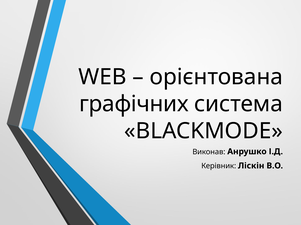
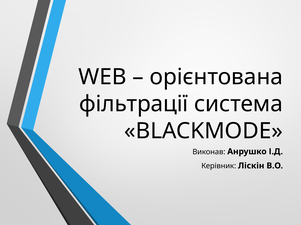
графічних: графічних -> фільтрації
